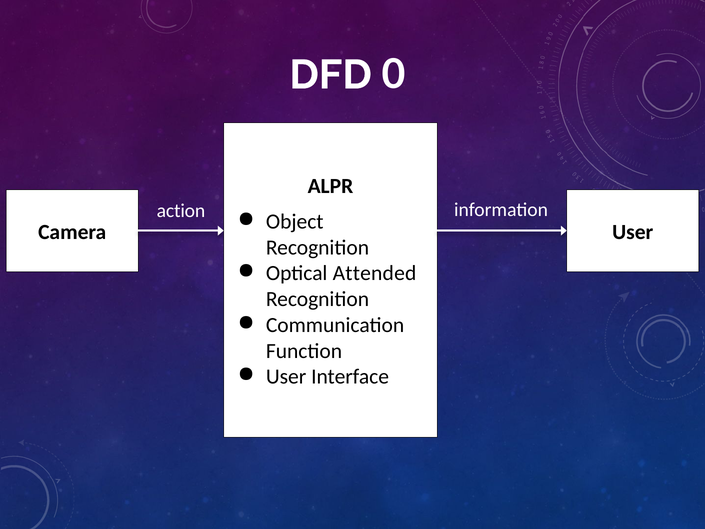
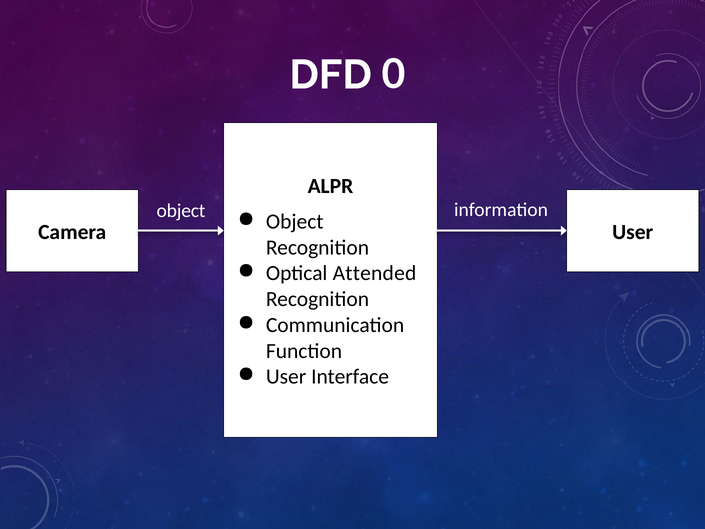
action at (181, 211): action -> object
